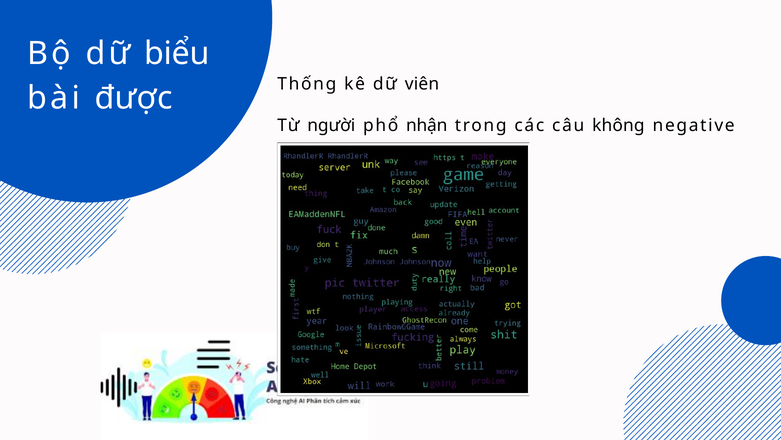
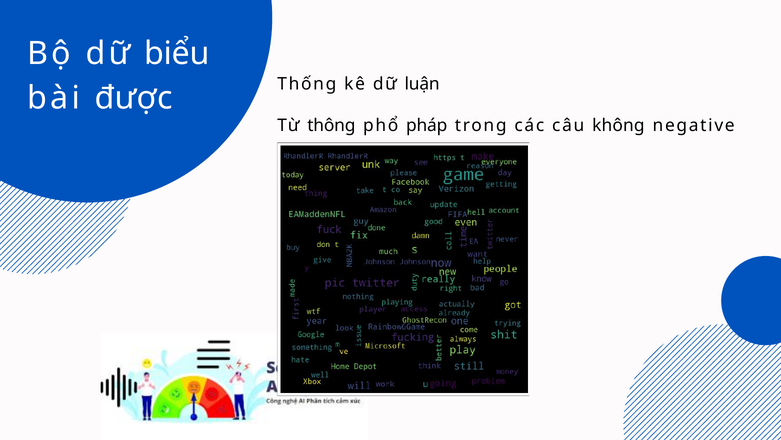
viên: viên -> luận
người: người -> thông
nhận: nhận -> pháp
